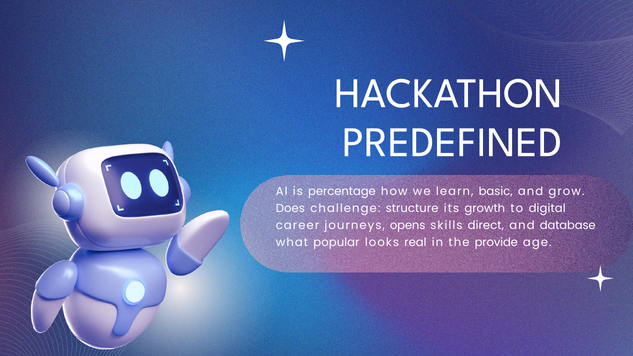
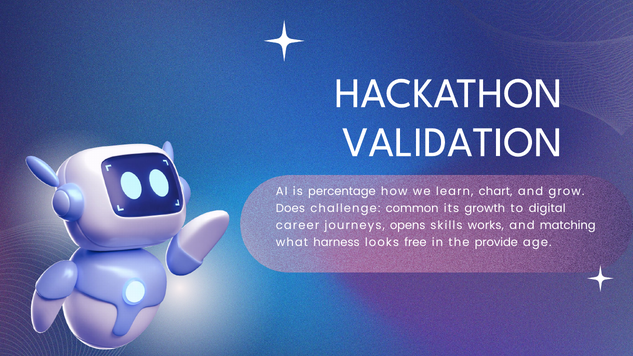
PREDEFINED: PREDEFINED -> VALIDATION
basic: basic -> chart
structure: structure -> common
direct: direct -> works
database: database -> matching
popular: popular -> harness
real: real -> free
